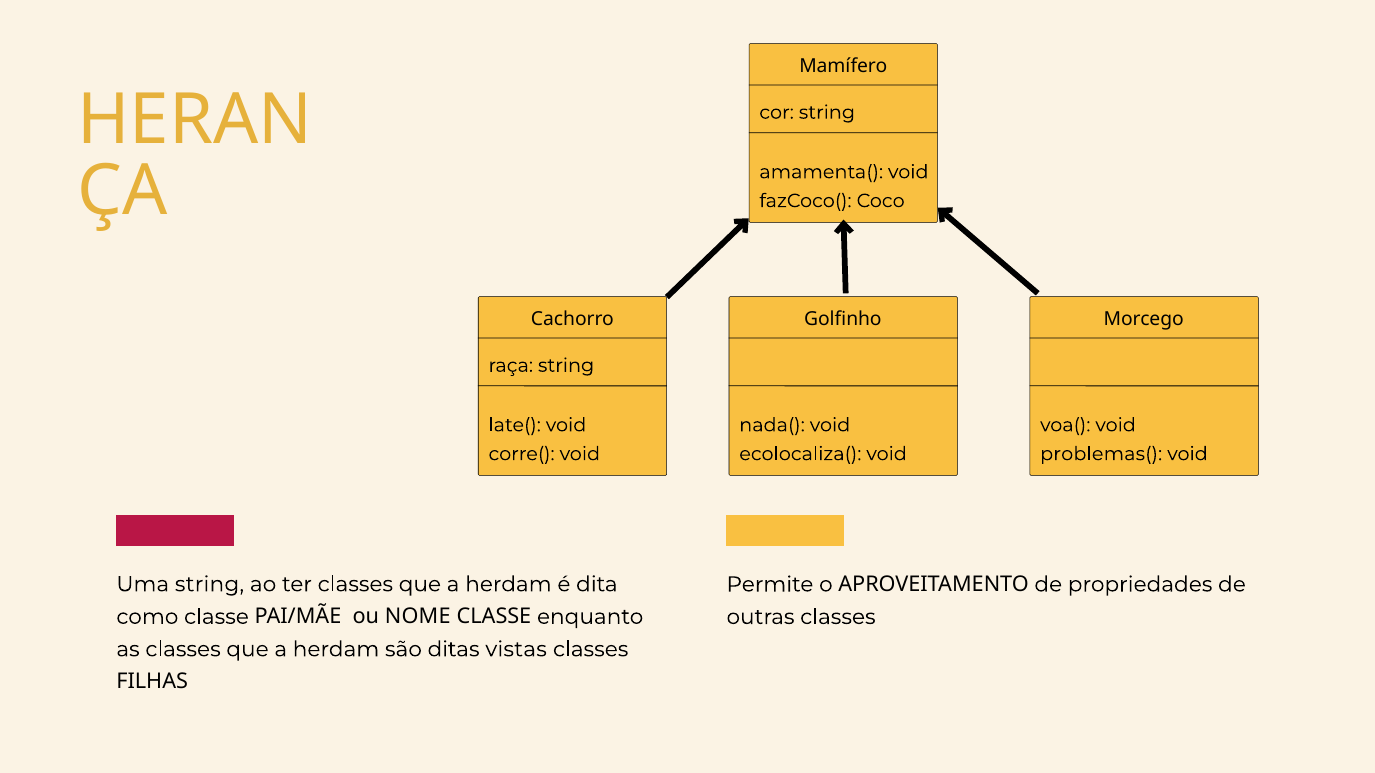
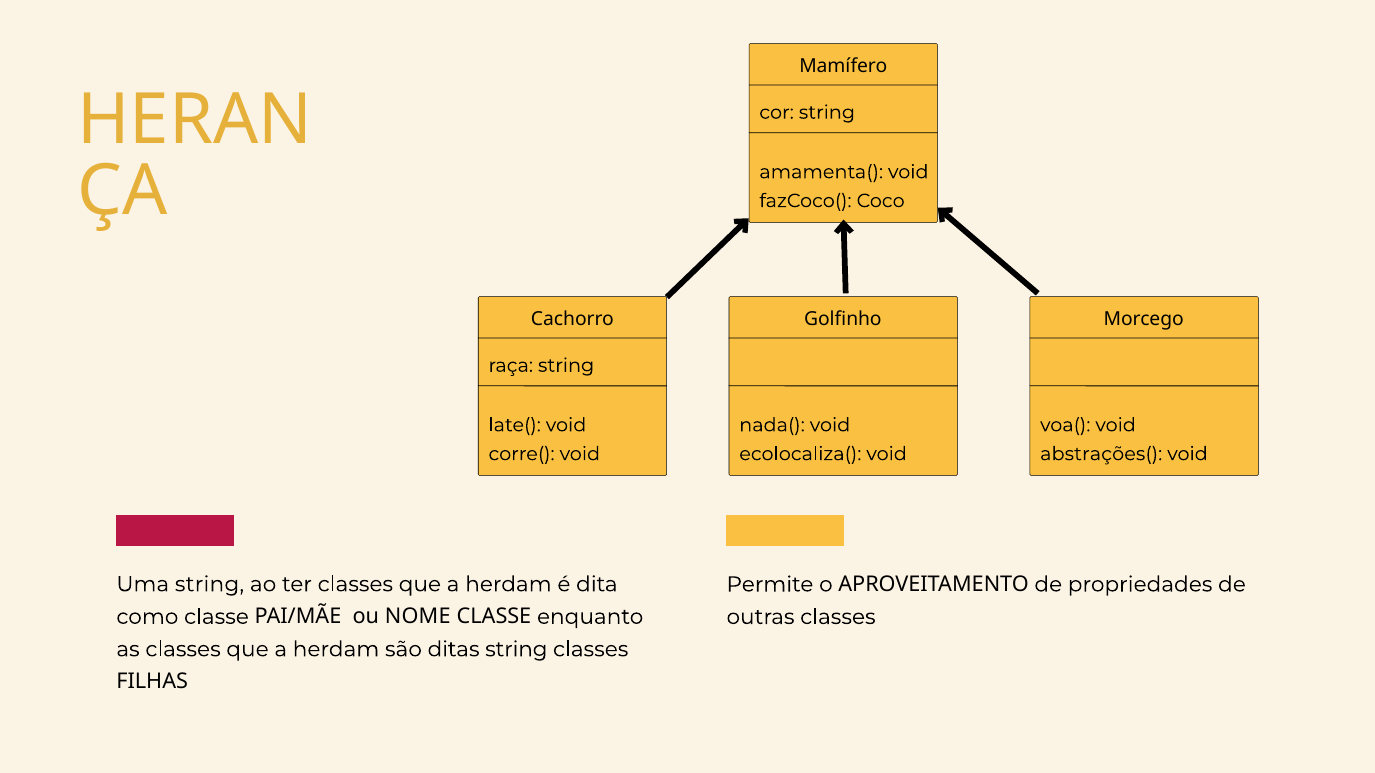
problemas(: problemas( -> abstrações(
ditas vistas: vistas -> string
